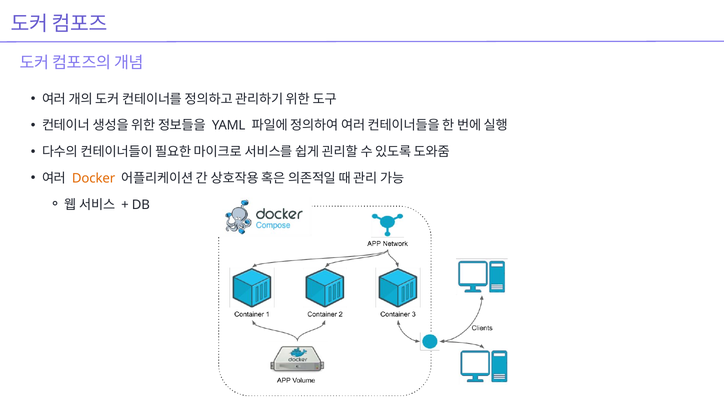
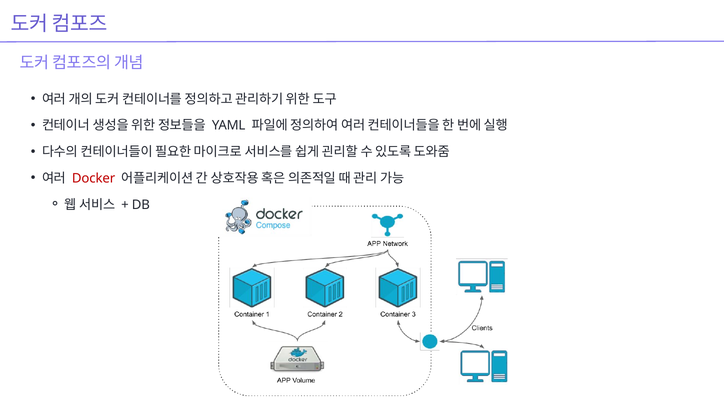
Docker colour: orange -> red
